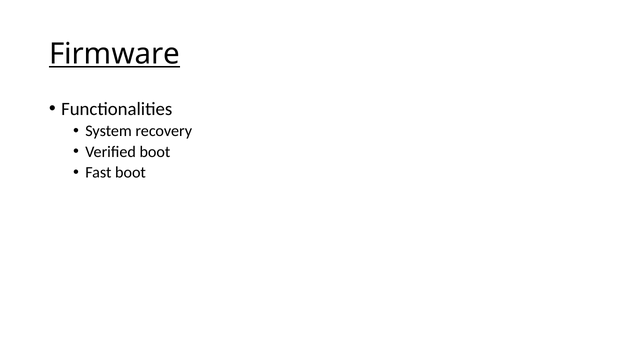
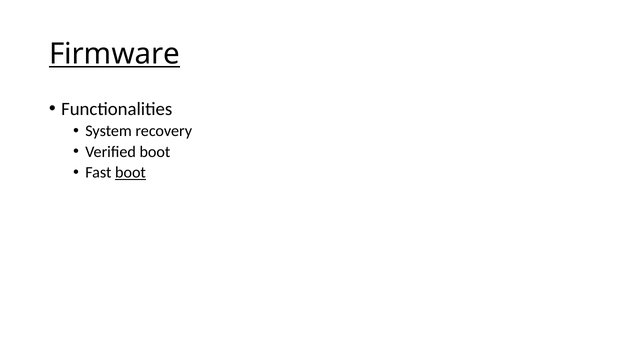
boot at (130, 173) underline: none -> present
